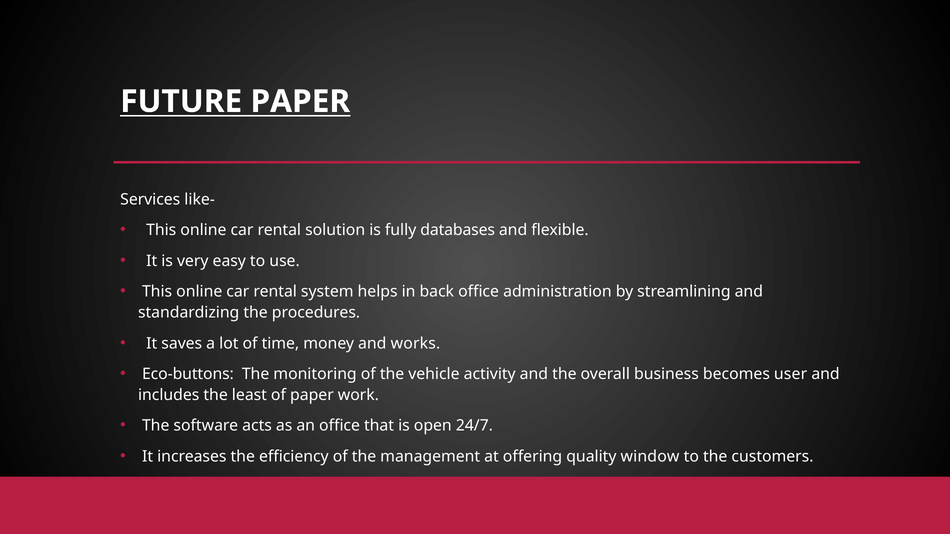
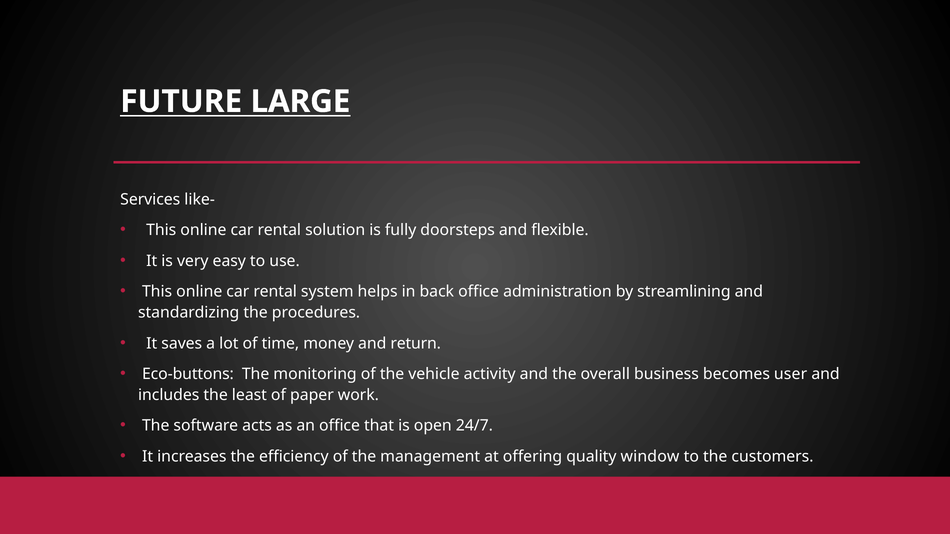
FUTURE PAPER: PAPER -> LARGE
databases: databases -> doorsteps
works: works -> return
